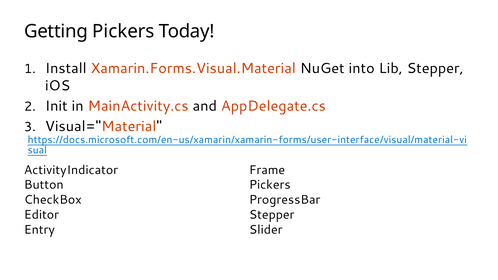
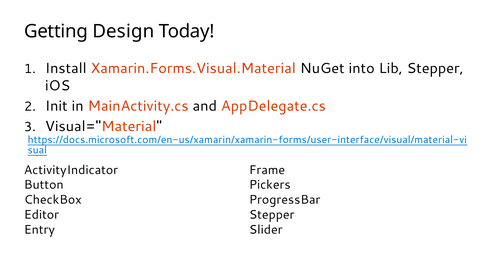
Getting Pickers: Pickers -> Design
